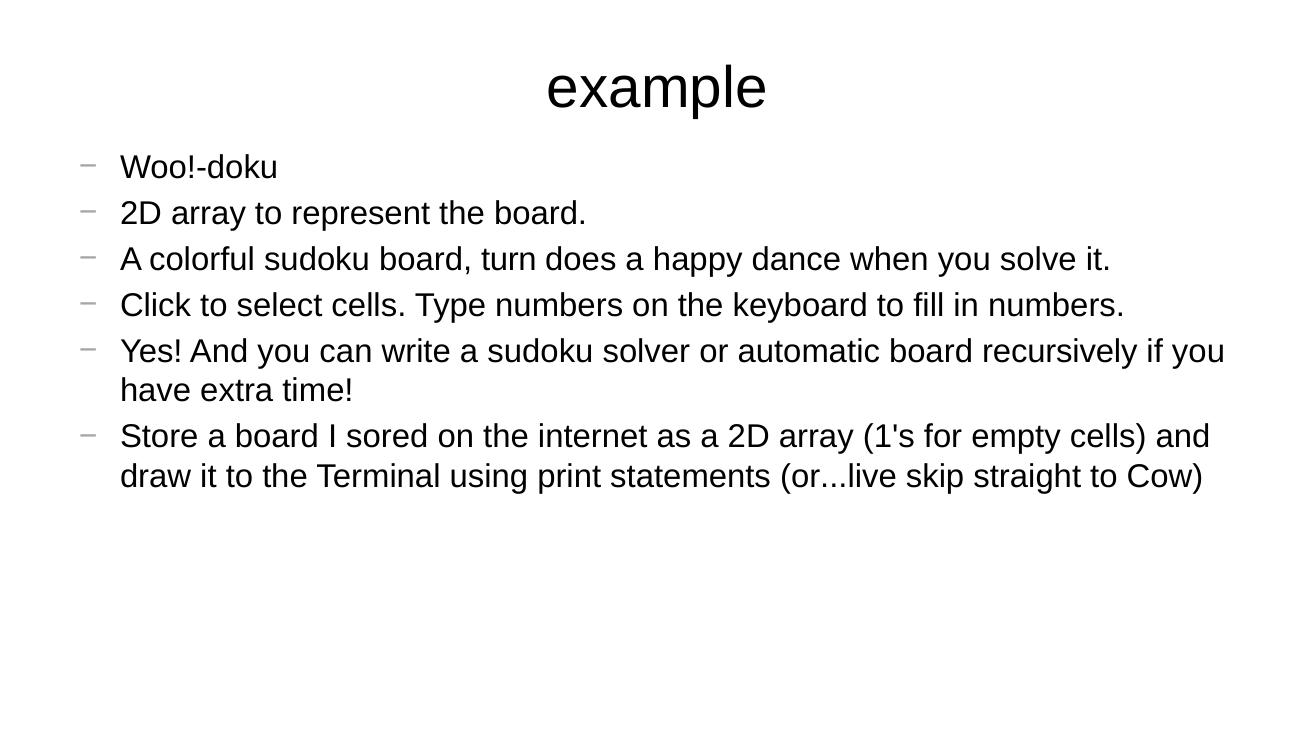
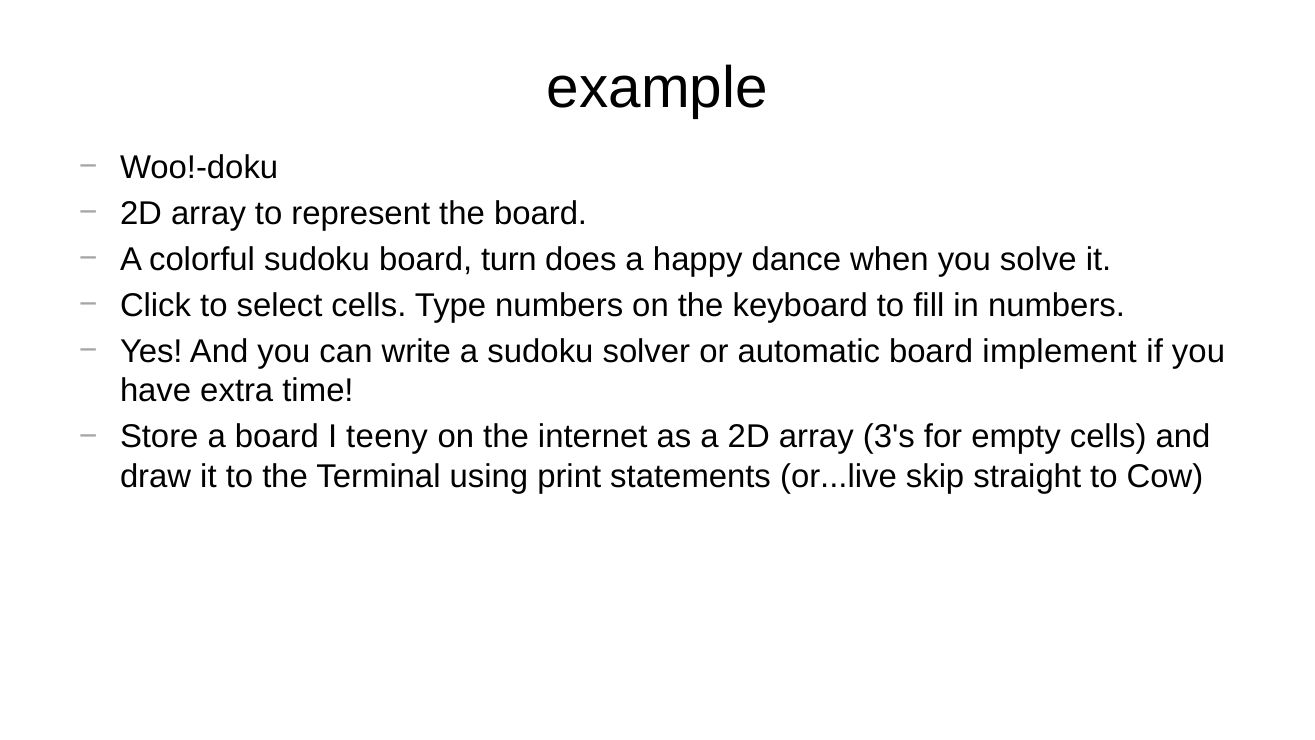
recursively: recursively -> implement
sored: sored -> teeny
1's: 1's -> 3's
